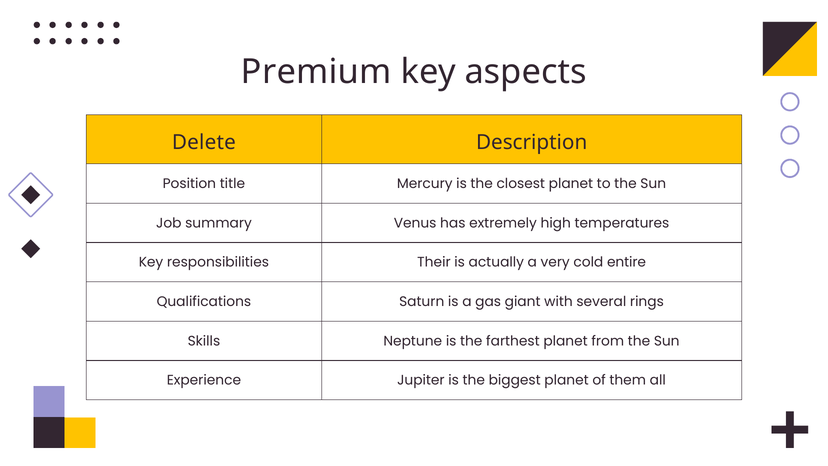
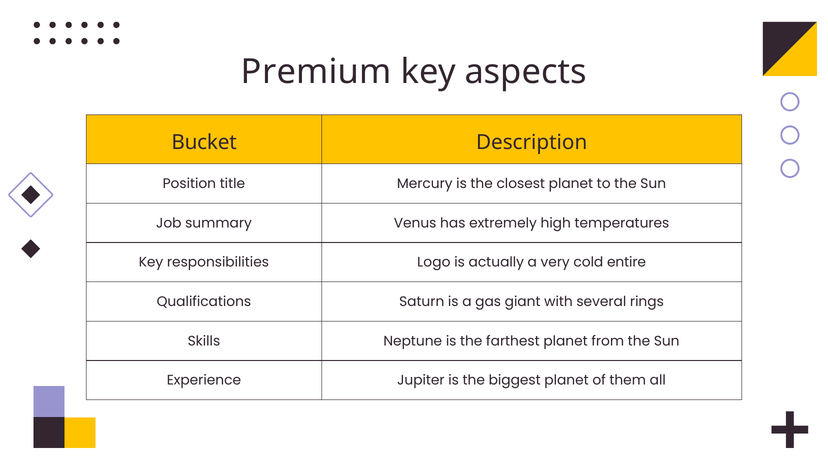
Delete: Delete -> Bucket
Their: Their -> Logo
